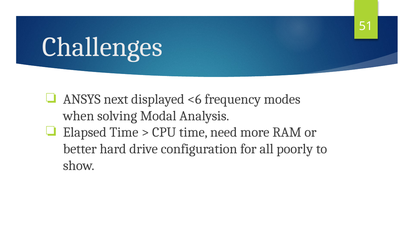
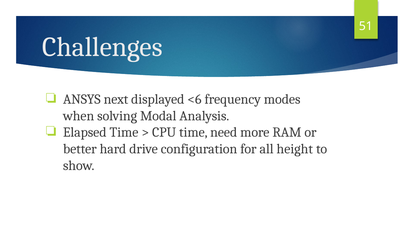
poorly: poorly -> height
